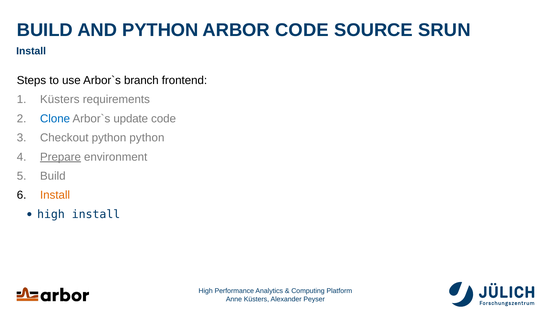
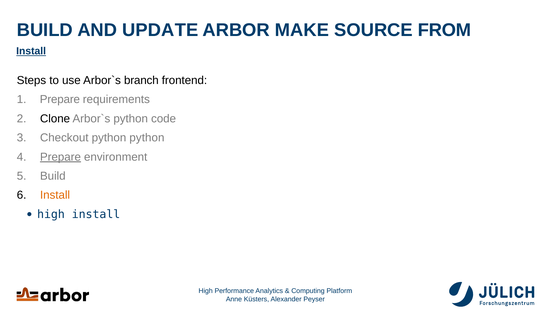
AND PYTHON: PYTHON -> UPDATE
ARBOR CODE: CODE -> MAKE
SRUN: SRUN -> FROM
Install at (31, 51) underline: none -> present
Küsters at (60, 99): Küsters -> Prepare
Clone colour: blue -> black
update at (131, 119): update -> python
